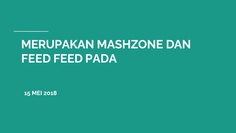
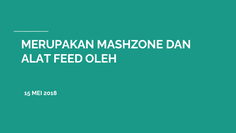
FEED at (36, 59): FEED -> ALAT
PADA: PADA -> OLEH
